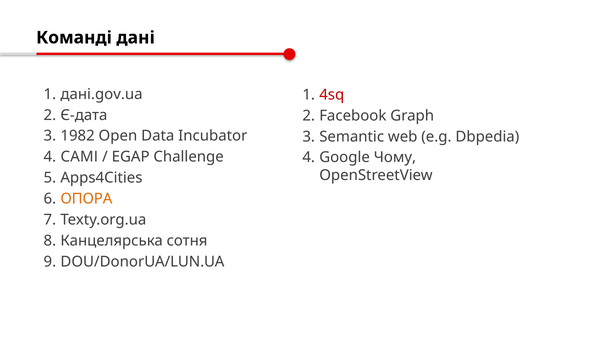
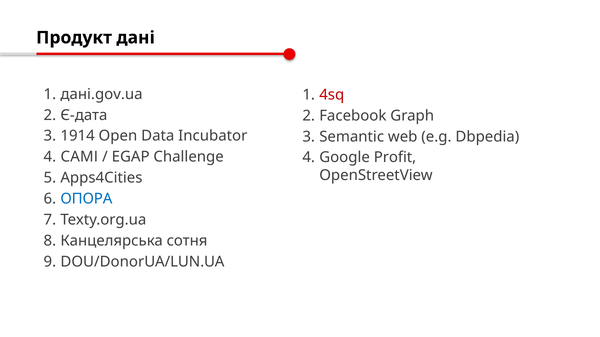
Команді: Команді -> Продукт
1982: 1982 -> 1914
Чому: Чому -> Profit
ОПОРА colour: orange -> blue
